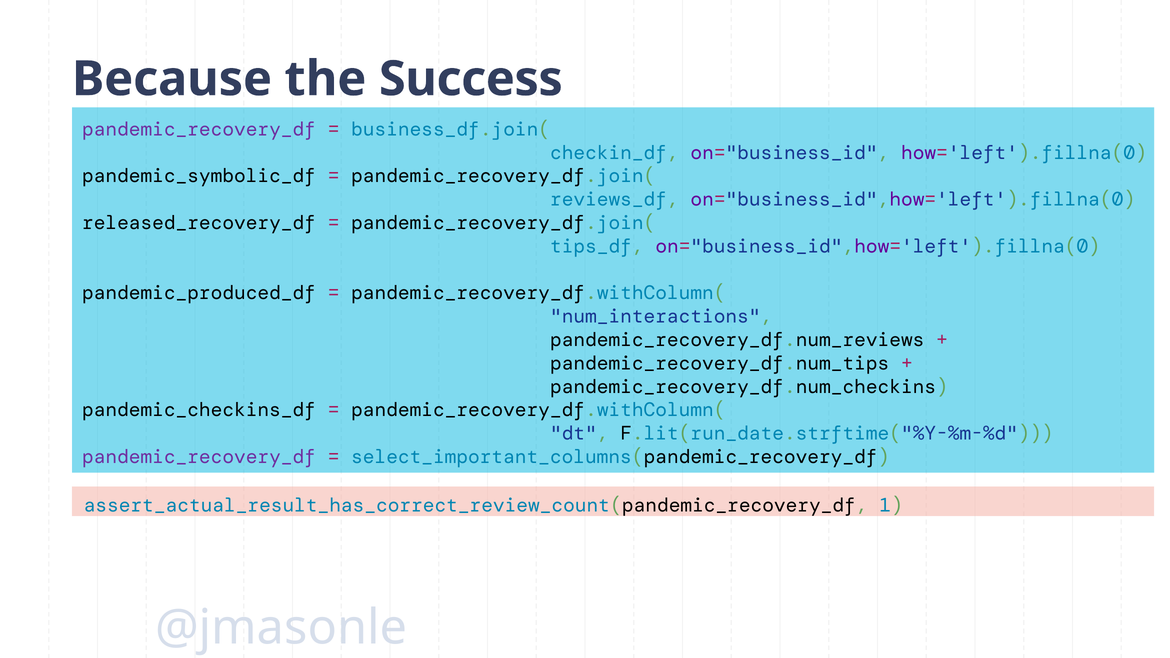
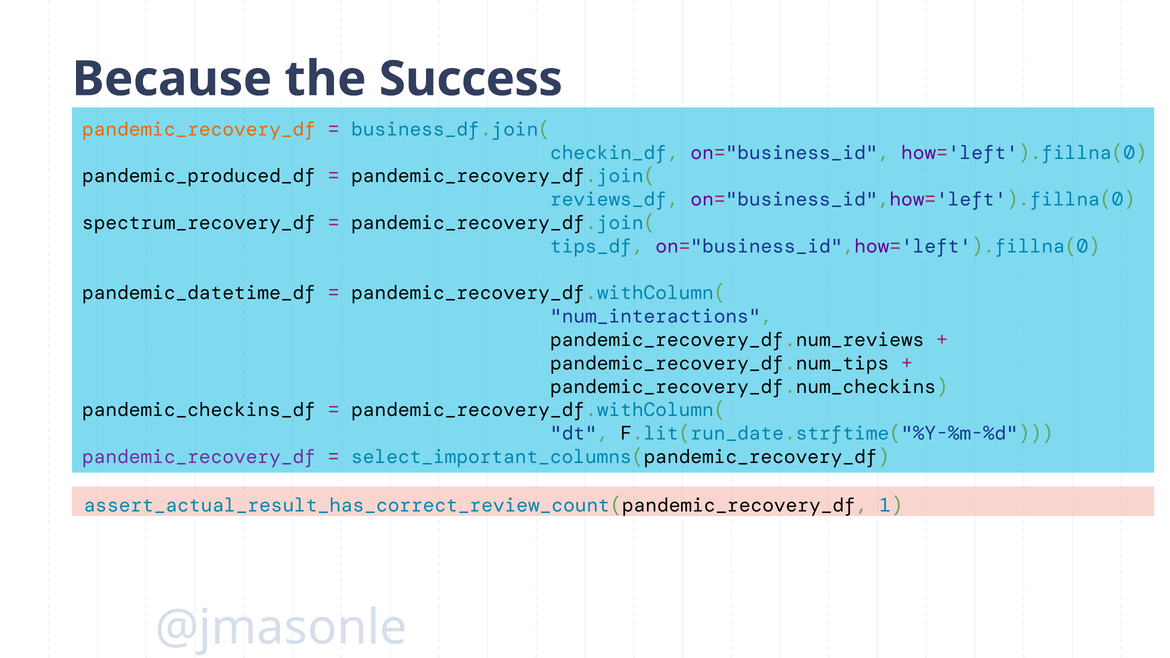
pandemic_recovery_df at (199, 129) colour: purple -> orange
pandemic_symbolic_df: pandemic_symbolic_df -> pandemic_produced_df
released_recovery_df: released_recovery_df -> spectrum_recovery_df
pandemic_produced_df: pandemic_produced_df -> pandemic_datetime_df
